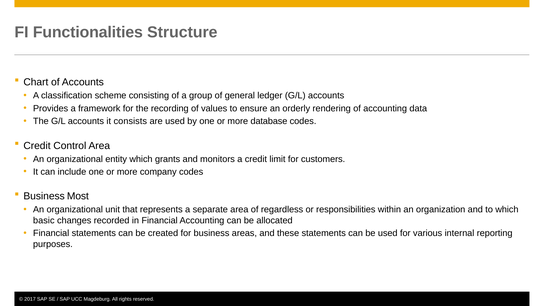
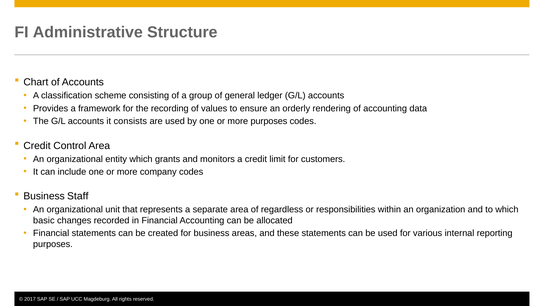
Functionalities: Functionalities -> Administrative
more database: database -> purposes
Most: Most -> Staff
